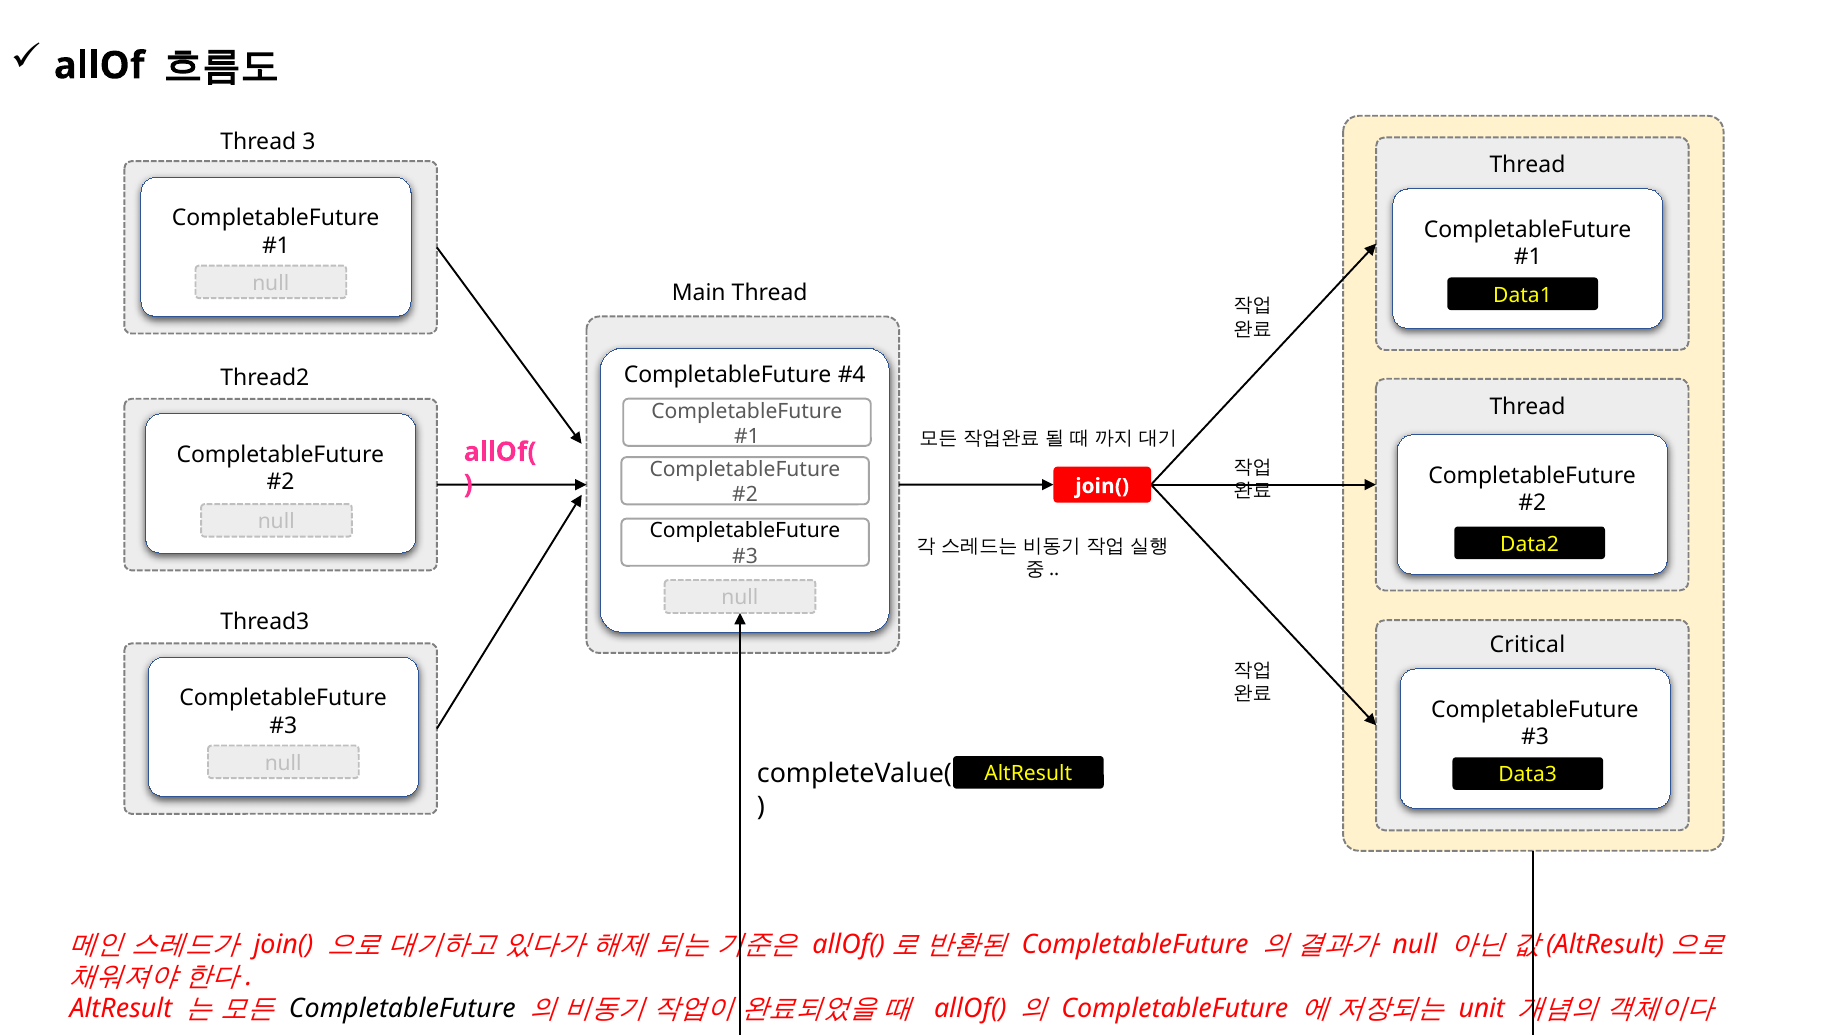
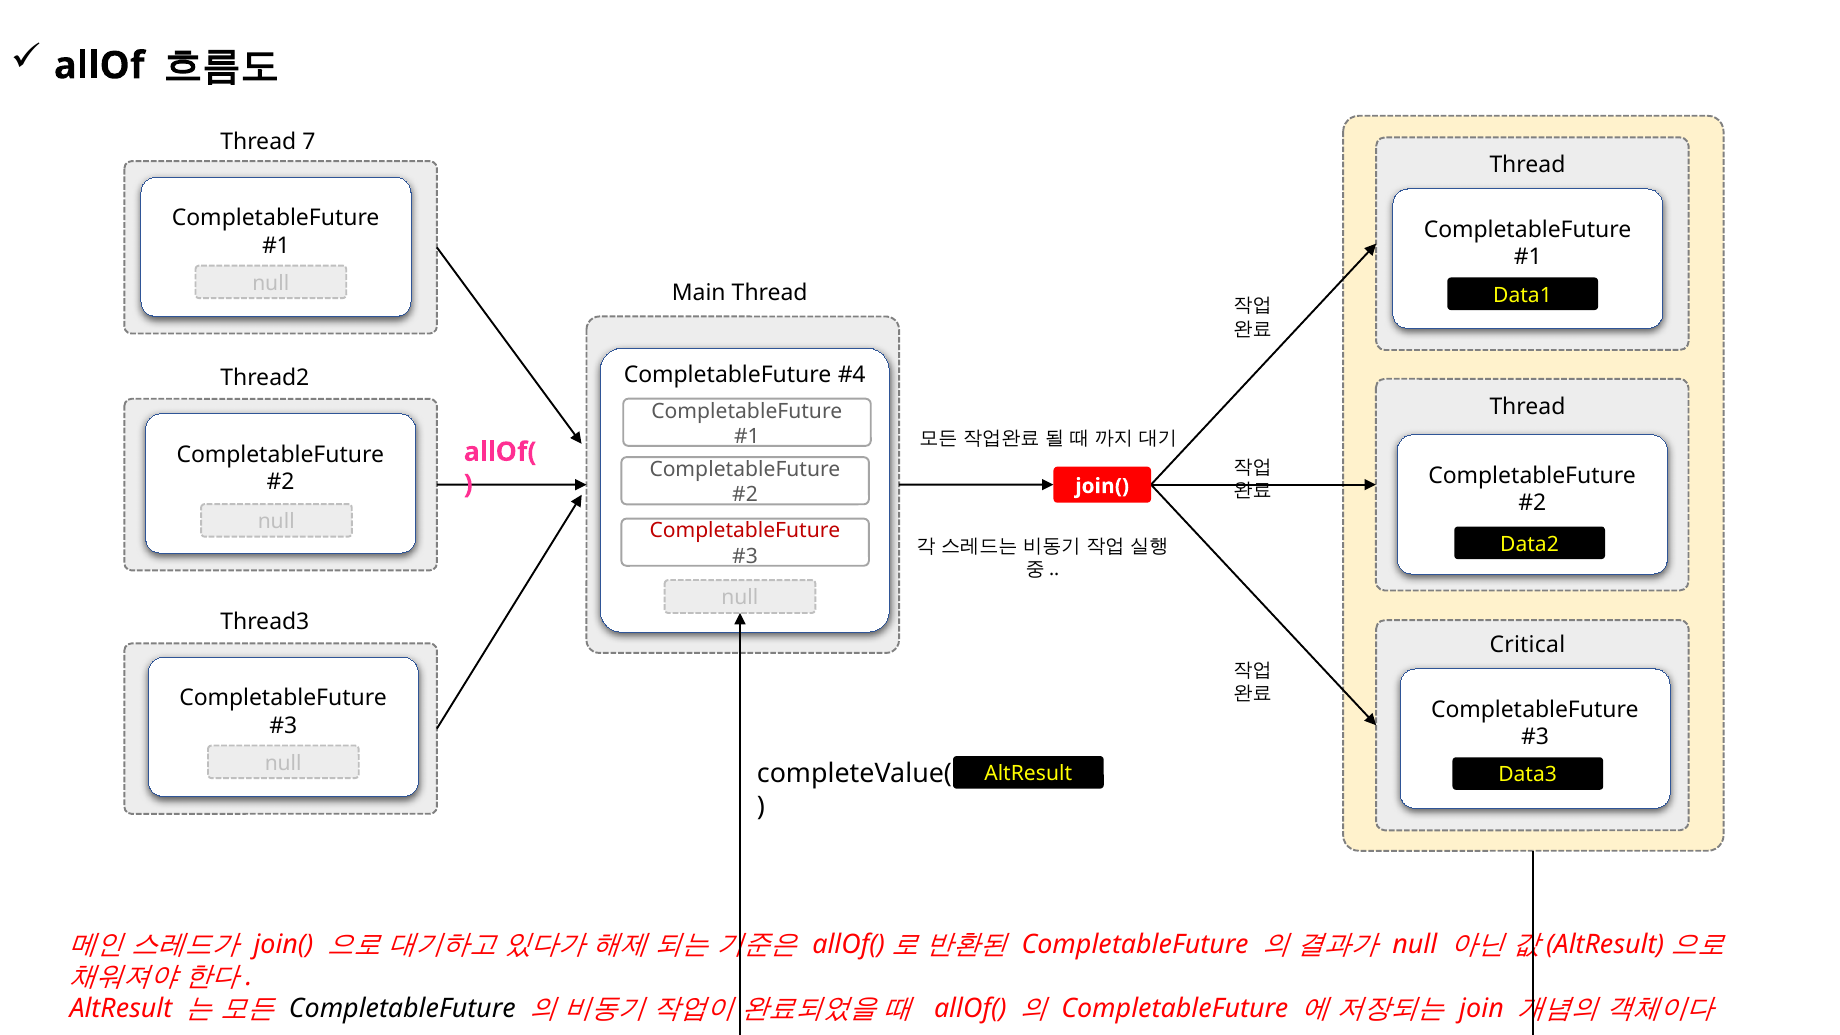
3: 3 -> 7
CompletableFuture at (745, 531) colour: black -> red
unit: unit -> join
